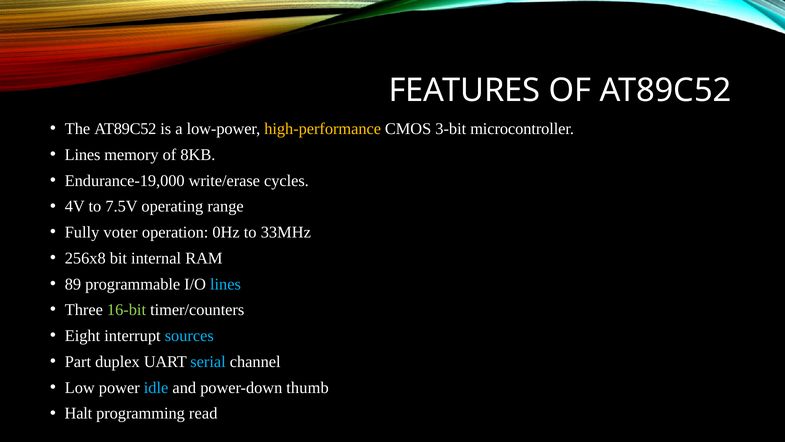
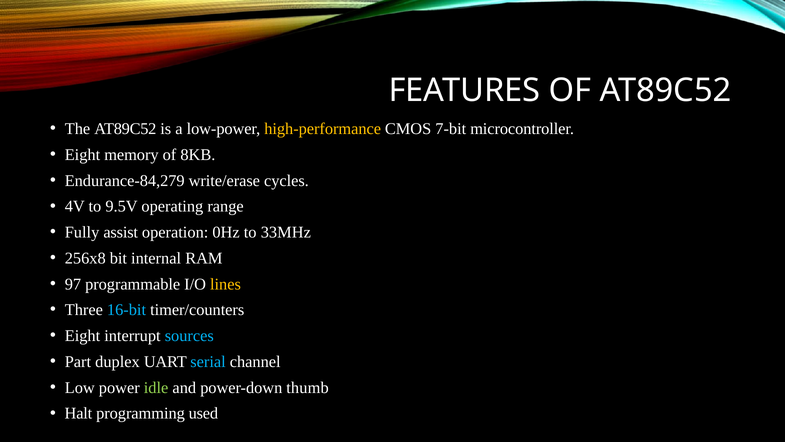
3-bit: 3-bit -> 7-bit
Lines at (83, 155): Lines -> Eight
Endurance-19,000: Endurance-19,000 -> Endurance-84,279
7.5V: 7.5V -> 9.5V
voter: voter -> assist
89: 89 -> 97
lines at (225, 284) colour: light blue -> yellow
16-bit colour: light green -> light blue
idle colour: light blue -> light green
read: read -> used
